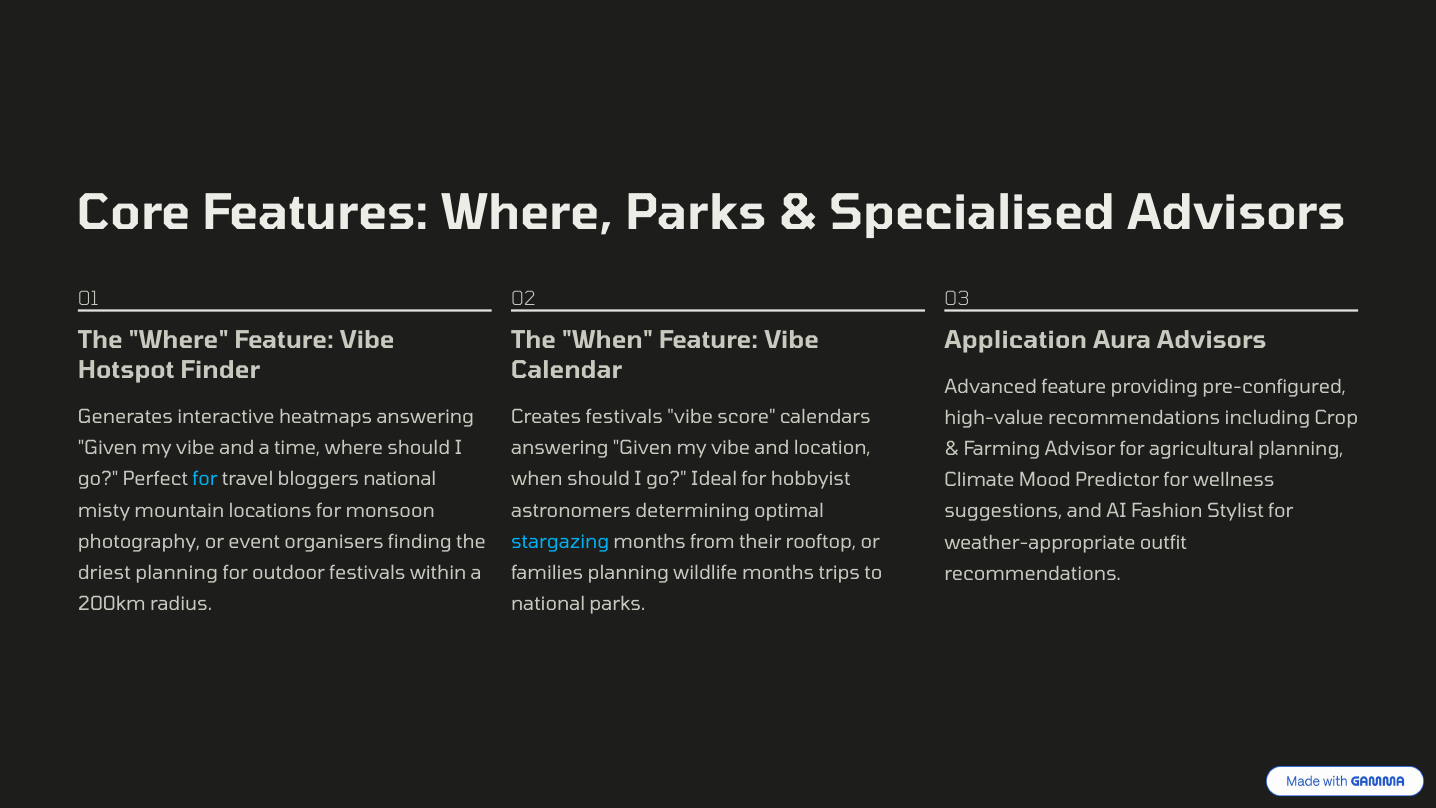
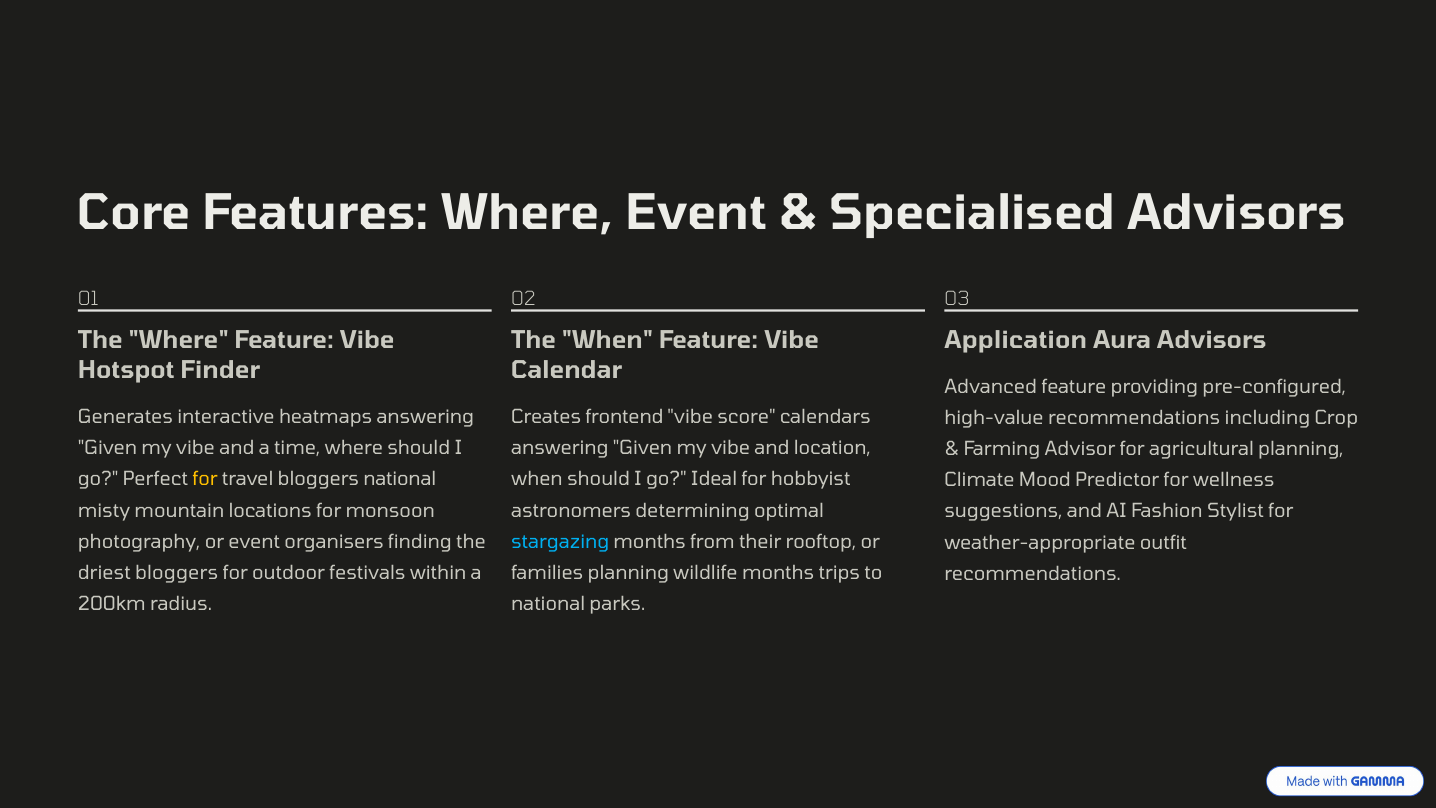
Where Parks: Parks -> Event
Creates festivals: festivals -> frontend
for at (205, 479) colour: light blue -> yellow
driest planning: planning -> bloggers
